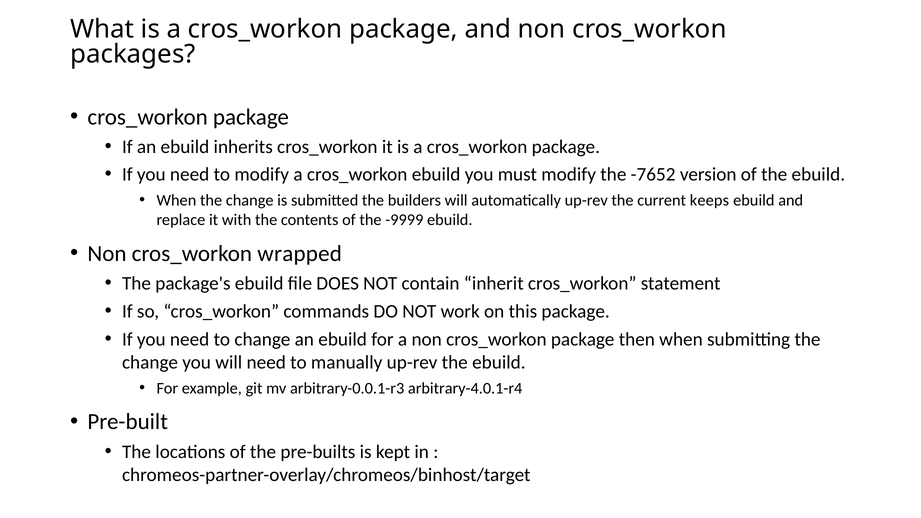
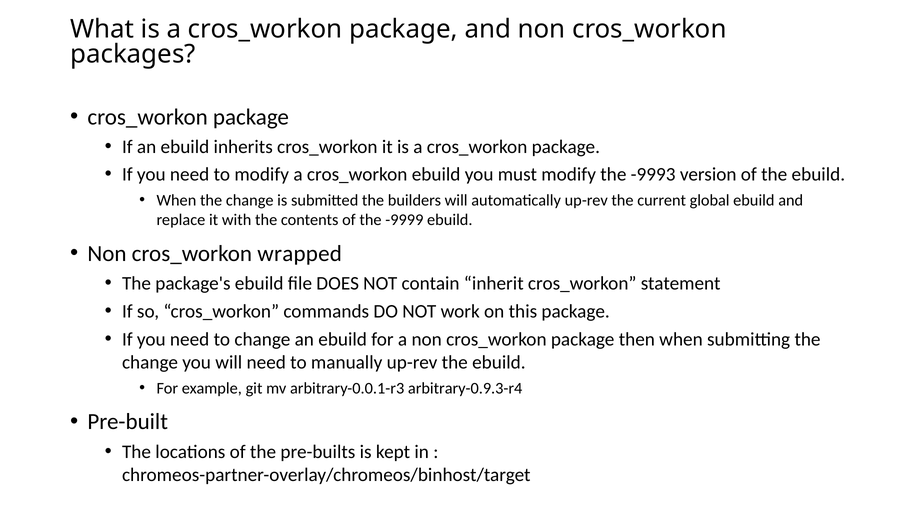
-7652: -7652 -> -9993
keeps: keeps -> global
arbitrary-4.0.1-r4: arbitrary-4.0.1-r4 -> arbitrary-0.9.3-r4
